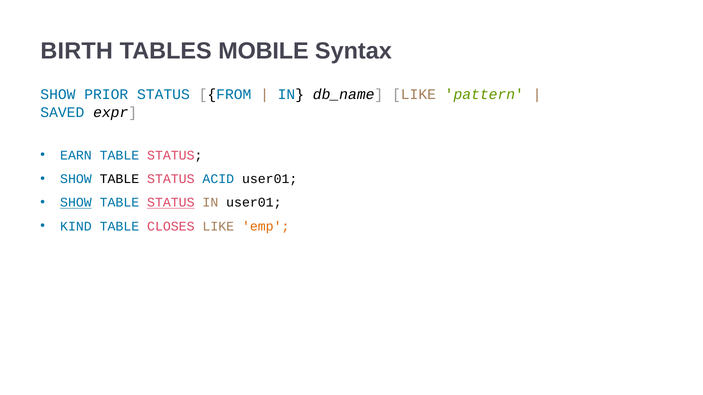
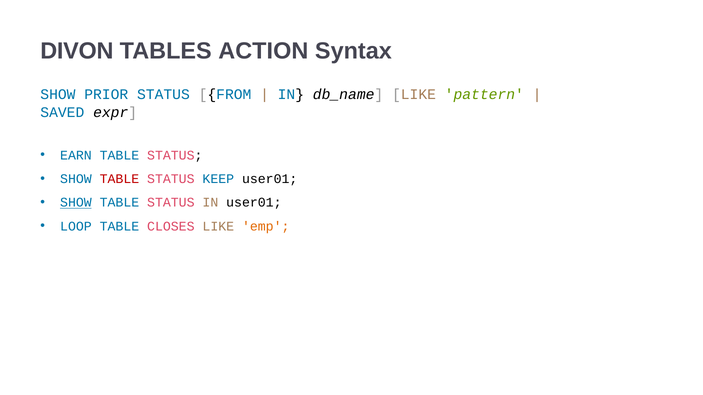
BIRTH: BIRTH -> DIVON
MOBILE: MOBILE -> ACTION
TABLE at (119, 179) colour: black -> red
ACID: ACID -> KEEP
STATUS at (171, 203) underline: present -> none
KIND: KIND -> LOOP
